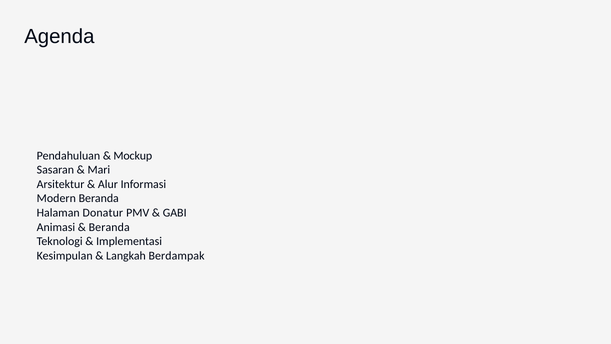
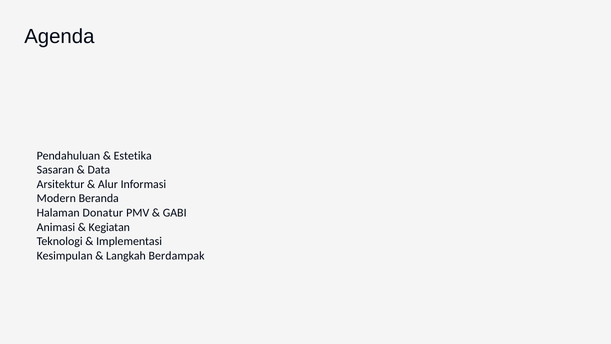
Mockup: Mockup -> Estetika
Mari: Mari -> Data
Beranda at (109, 227): Beranda -> Kegiatan
